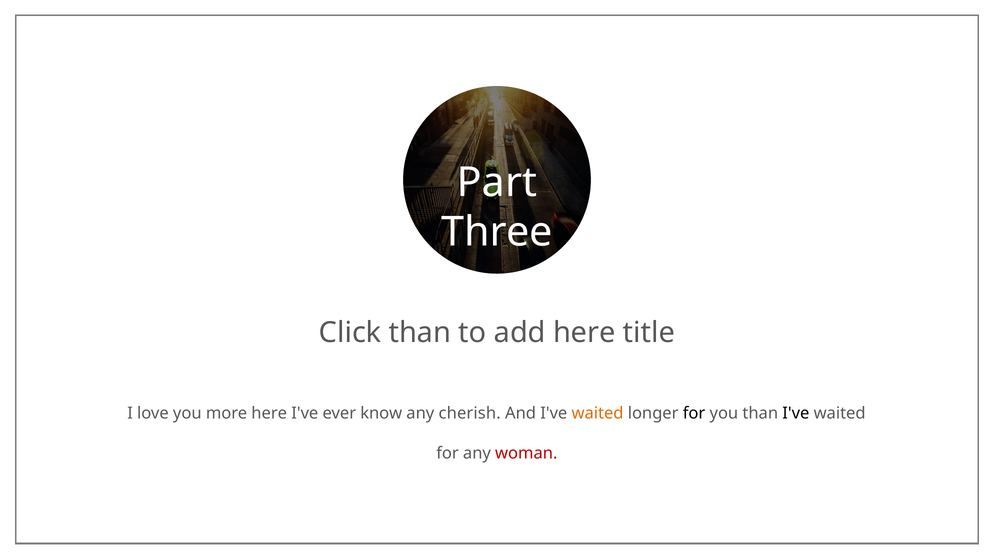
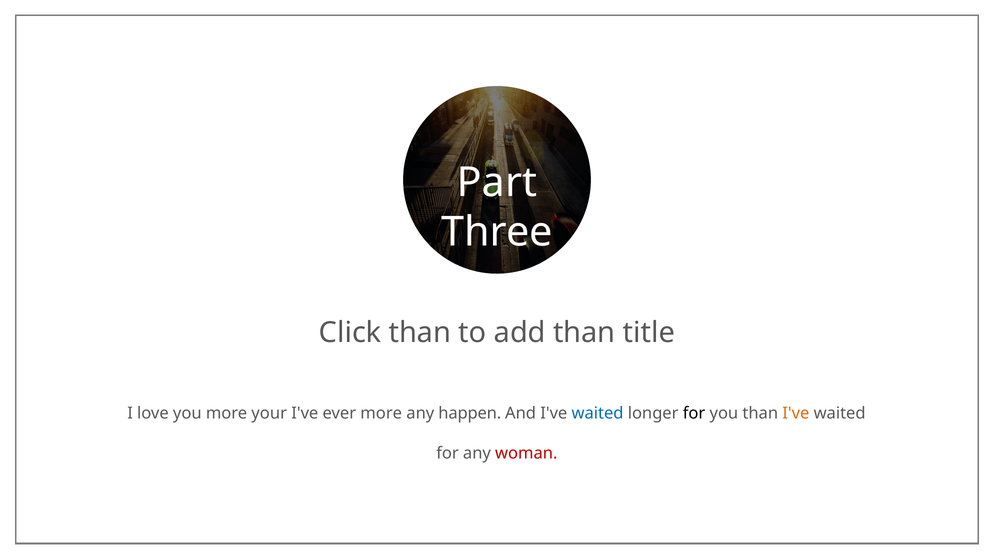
add here: here -> than
more here: here -> your
ever know: know -> more
cherish: cherish -> happen
waited at (598, 414) colour: orange -> blue
I've at (796, 414) colour: black -> orange
